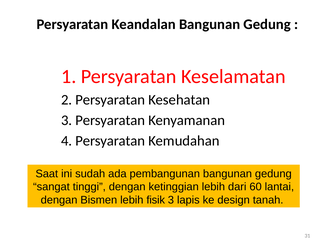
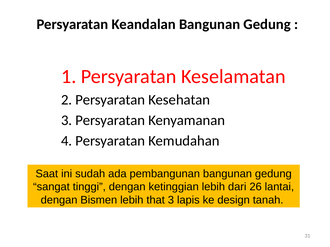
60: 60 -> 26
fisik: fisik -> that
